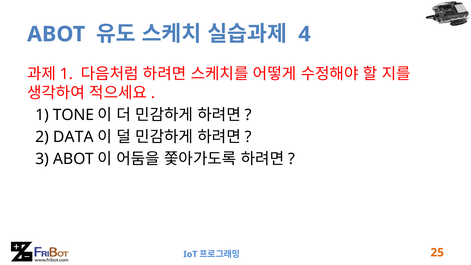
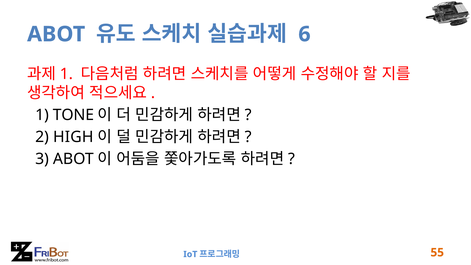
4: 4 -> 6
DATA: DATA -> HIGH
25: 25 -> 55
